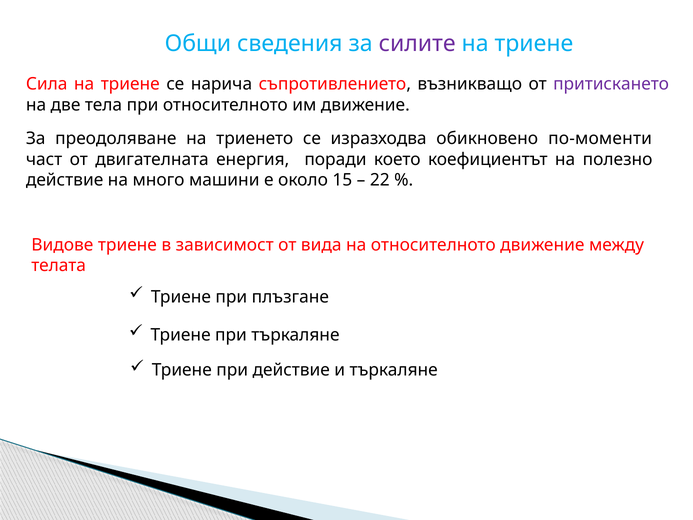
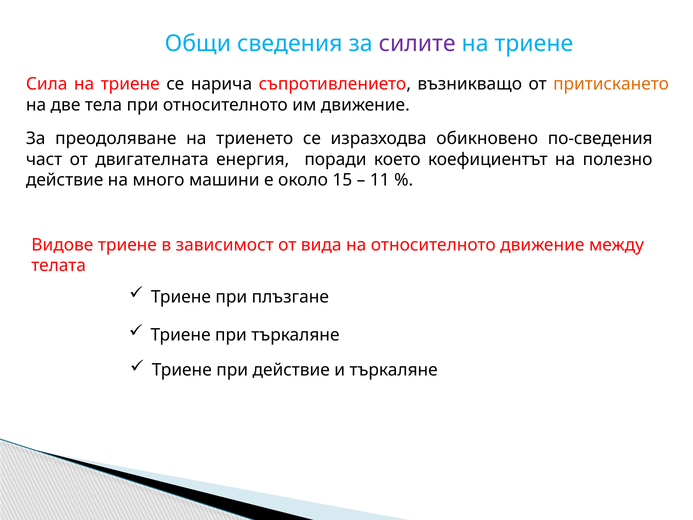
притискането colour: purple -> orange
по-моменти: по-моменти -> по-сведения
22: 22 -> 11
